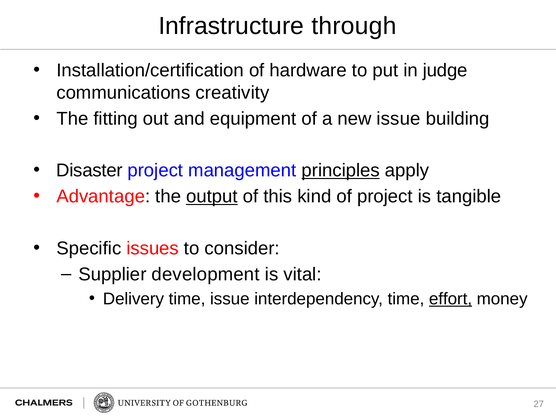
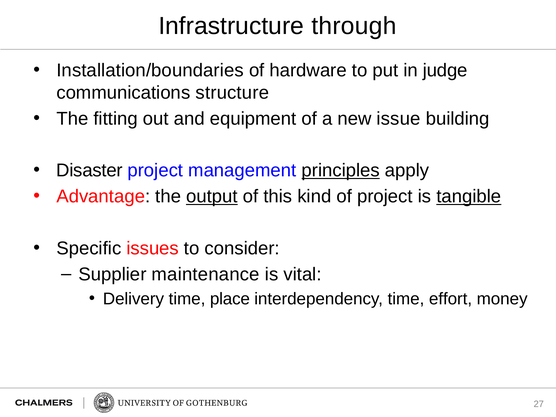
Installation/certification: Installation/certification -> Installation/boundaries
creativity: creativity -> structure
tangible underline: none -> present
development: development -> maintenance
time issue: issue -> place
effort underline: present -> none
